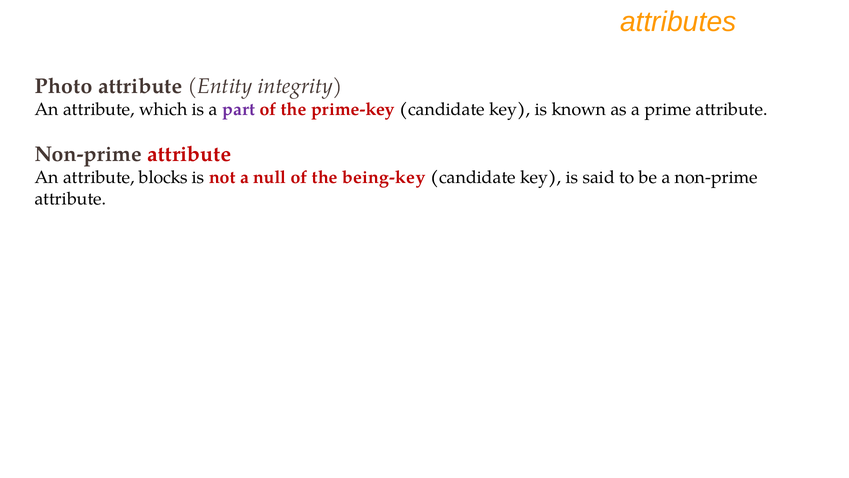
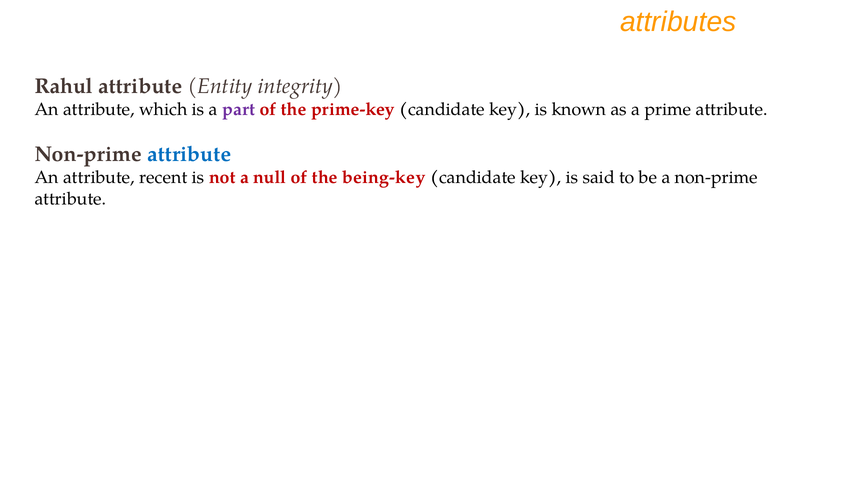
Photo: Photo -> Rahul
attribute at (189, 154) colour: red -> blue
blocks: blocks -> recent
